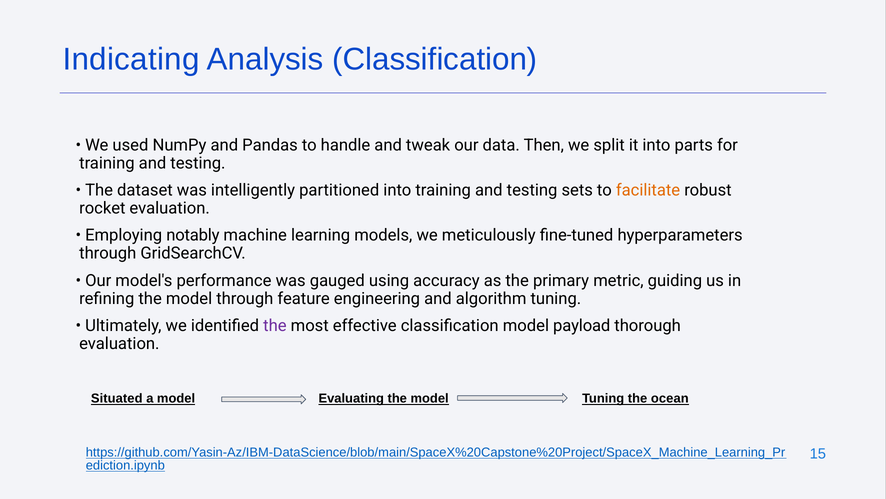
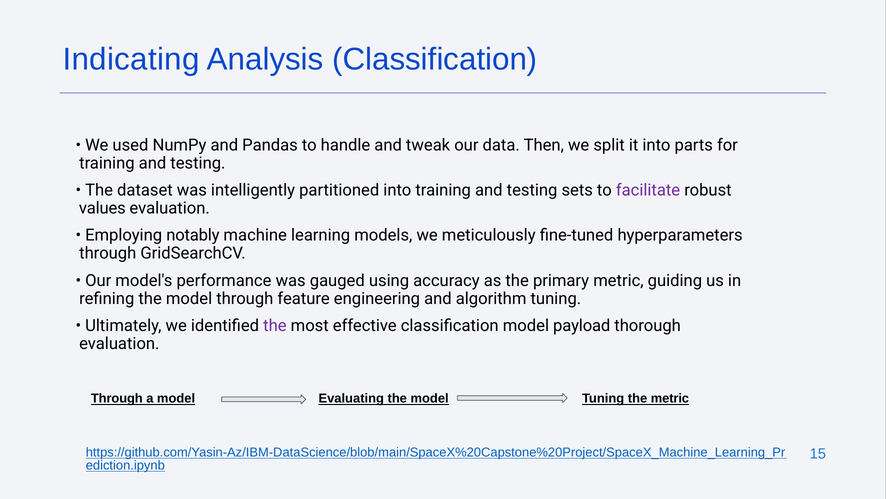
facilitate colour: orange -> purple
rocket: rocket -> values
Situated at (117, 398): Situated -> Through
the ocean: ocean -> metric
